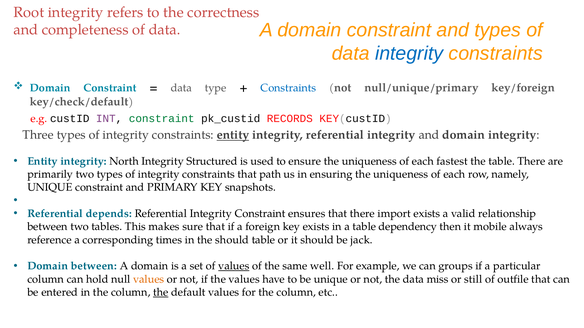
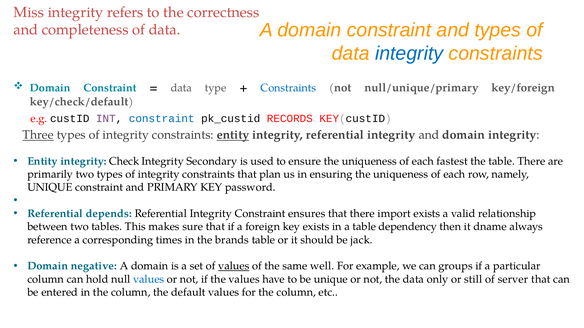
Root: Root -> Miss
constraint at (162, 119) colour: green -> blue
Three underline: none -> present
North: North -> Check
Structured: Structured -> Secondary
path: path -> plan
snapshots: snapshots -> password
mobile: mobile -> dname
the should: should -> brands
Domain between: between -> negative
values at (149, 280) colour: orange -> blue
miss: miss -> only
outfile: outfile -> server
the at (161, 293) underline: present -> none
